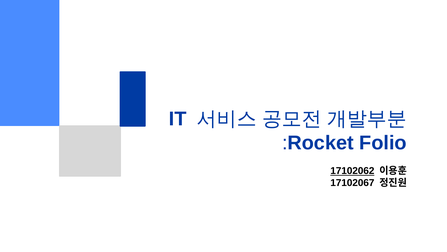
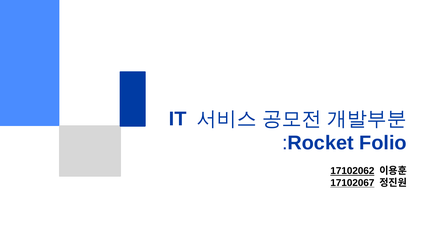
17102067 underline: none -> present
